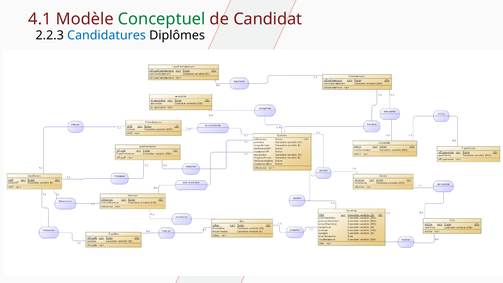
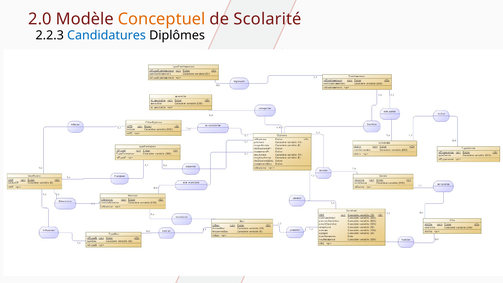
4.1: 4.1 -> 2.0
Conceptuel colour: green -> orange
Candidat: Candidat -> Scolarité
